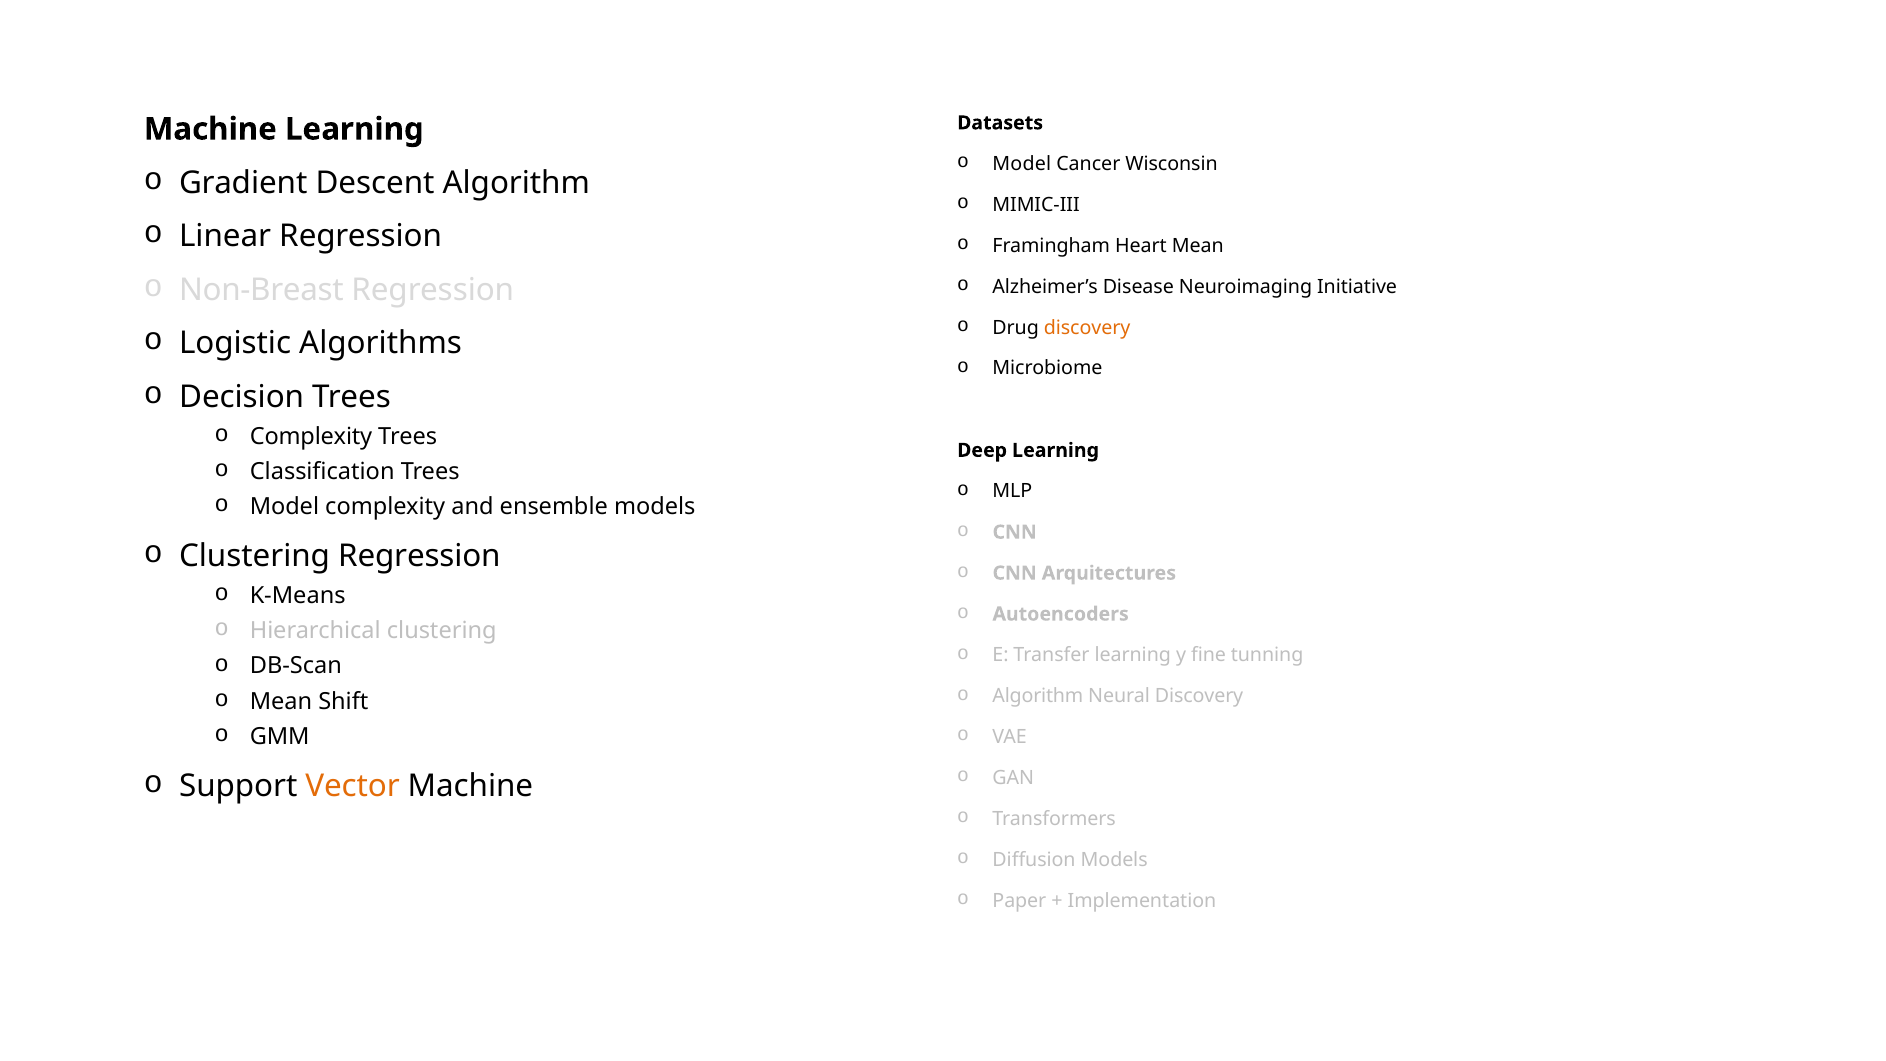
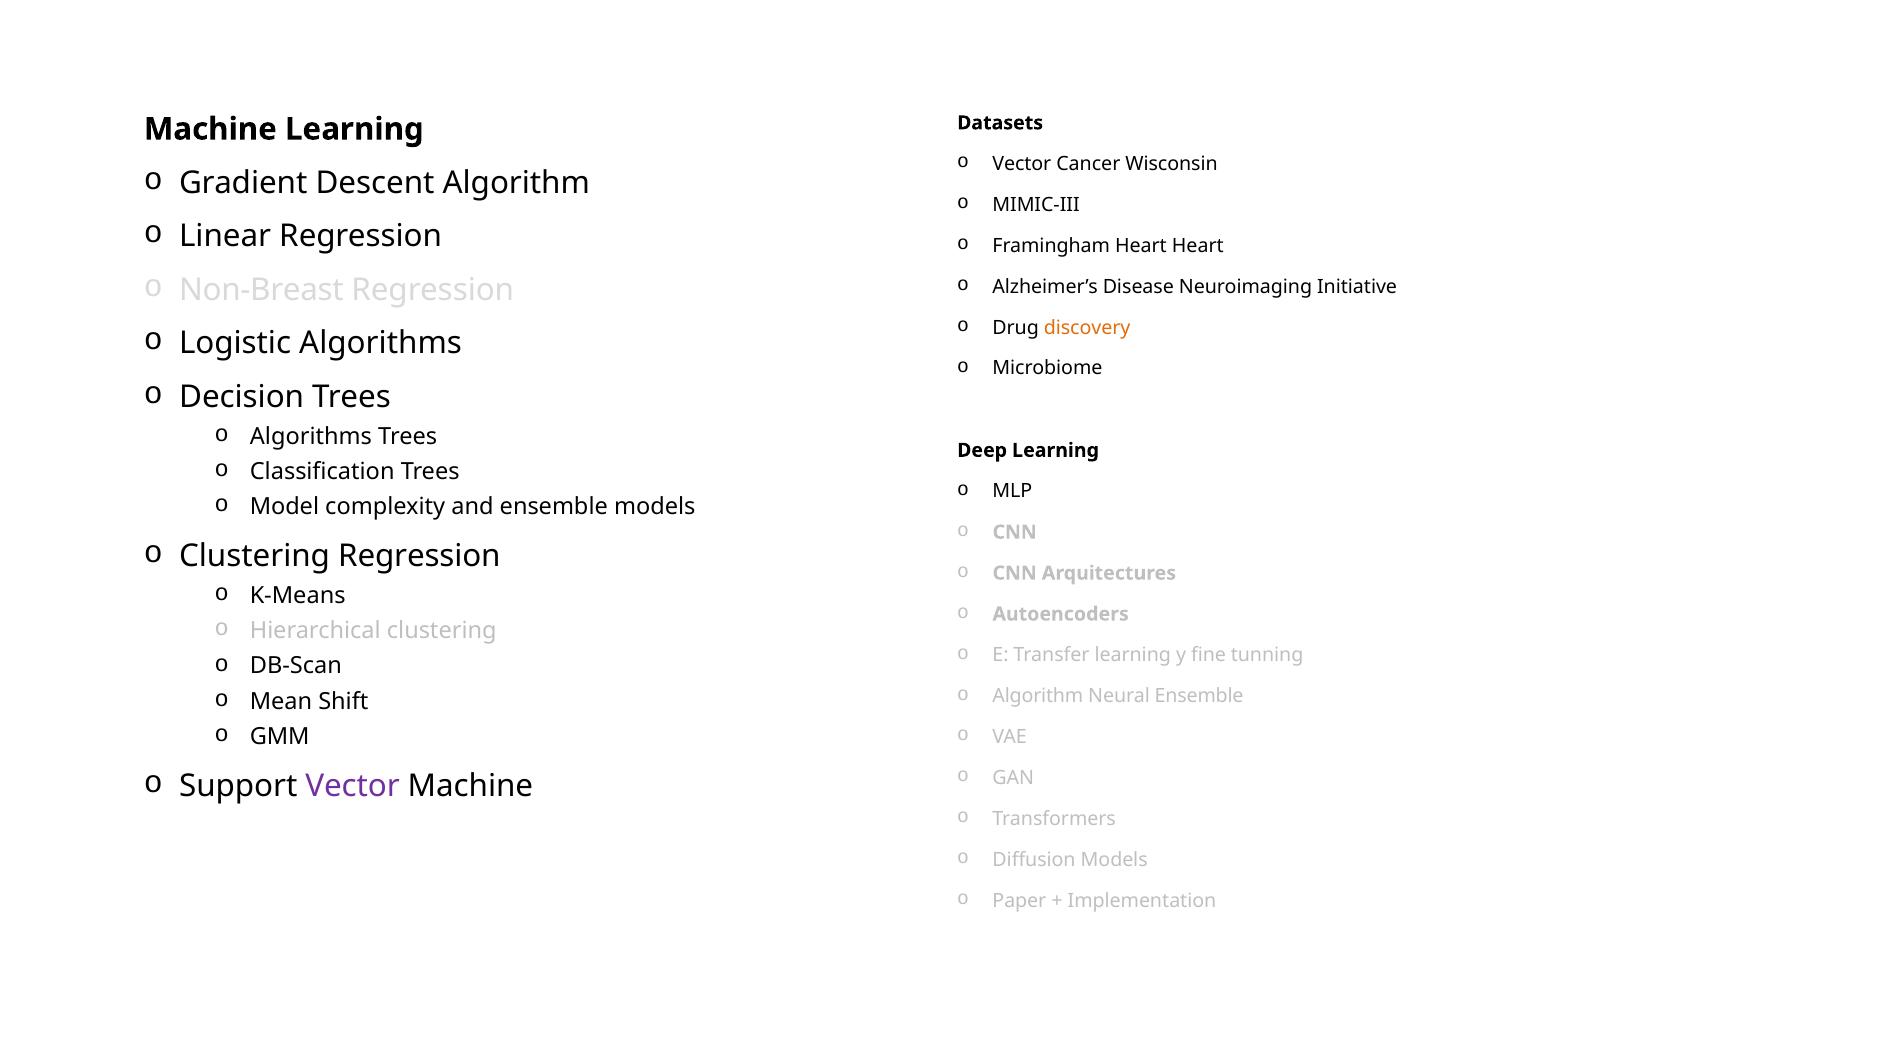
Model at (1022, 164): Model -> Vector
Heart Mean: Mean -> Heart
Complexity at (311, 436): Complexity -> Algorithms
Neural Discovery: Discovery -> Ensemble
Vector at (353, 786) colour: orange -> purple
